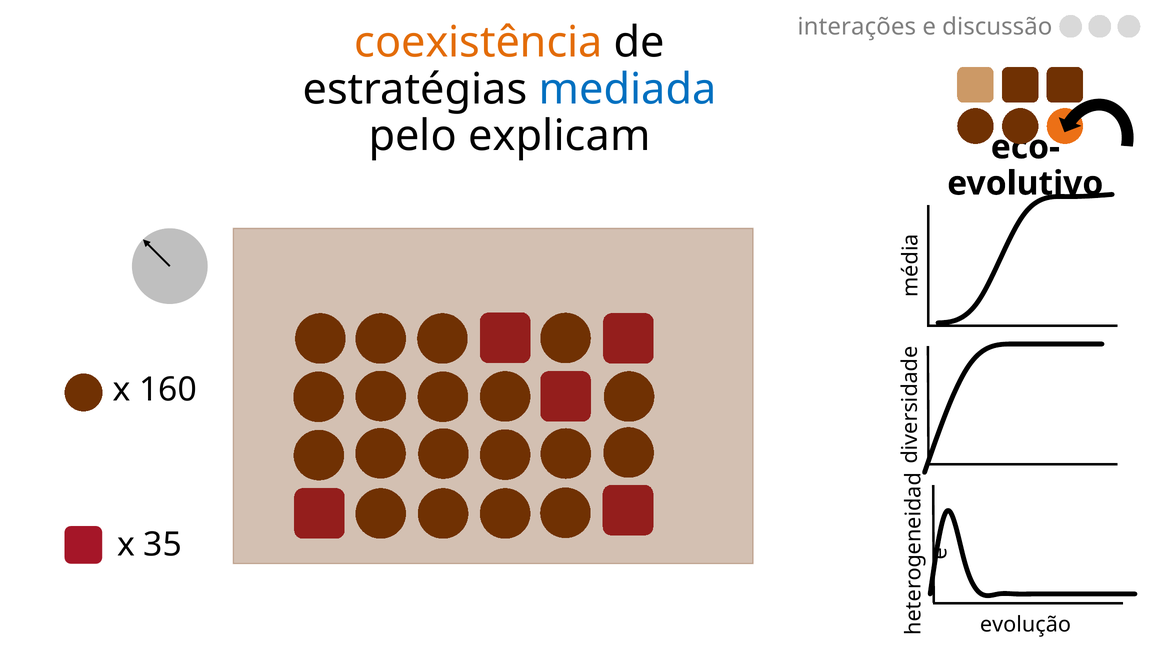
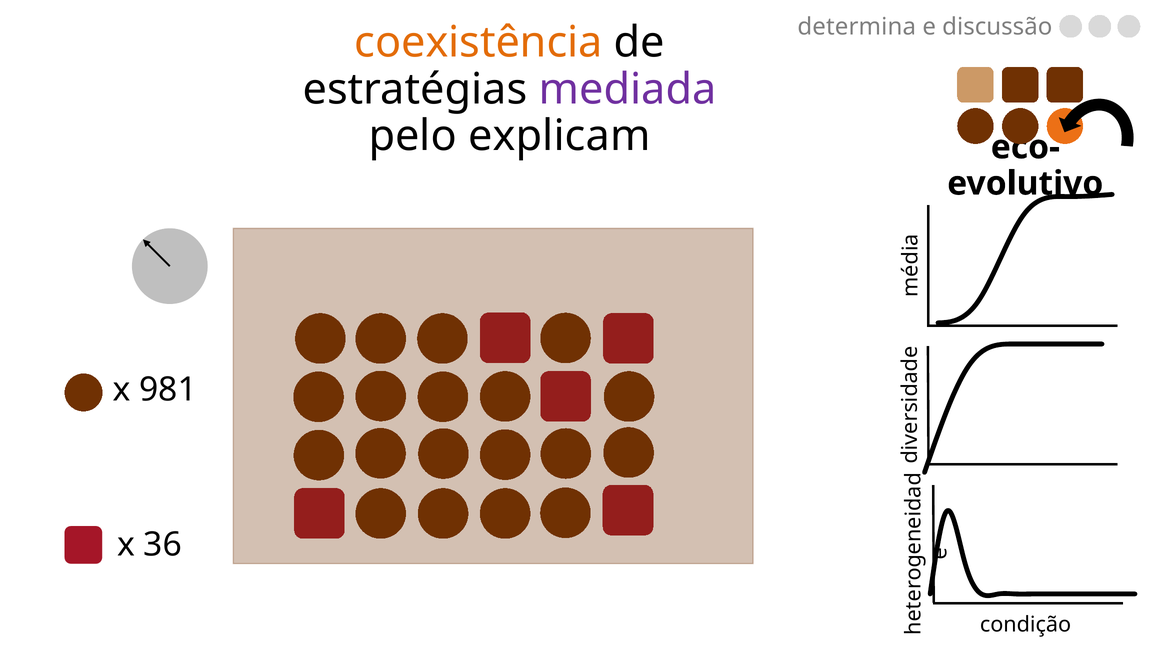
interações: interações -> determina
mediada colour: blue -> purple
160: 160 -> 981
35: 35 -> 36
evolução: evolução -> condição
